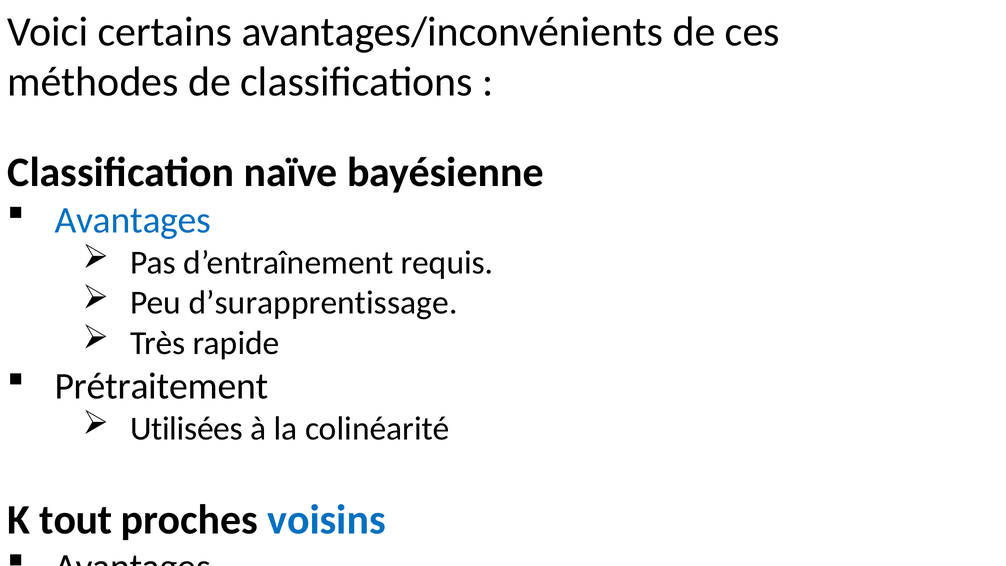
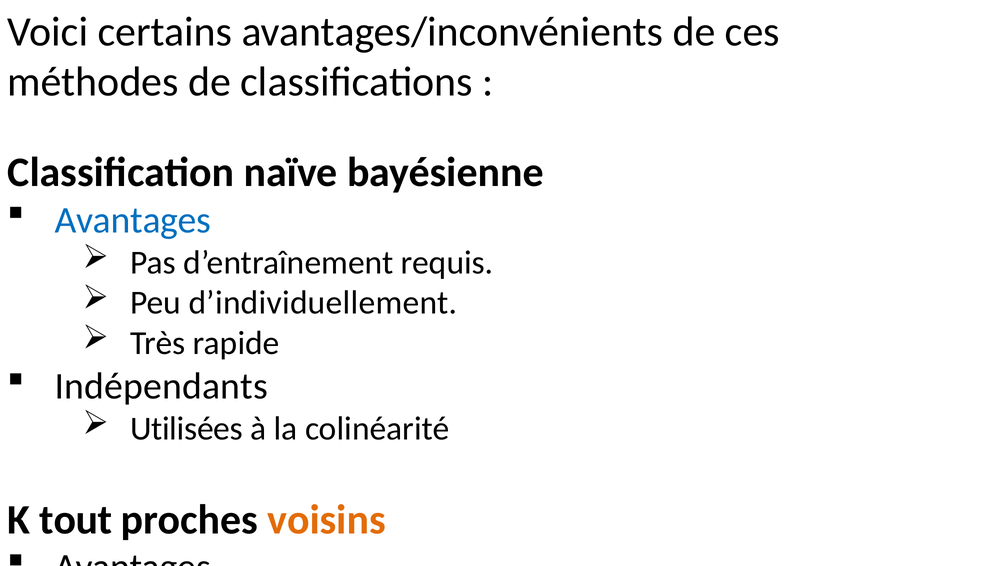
d’surapprentissage: d’surapprentissage -> d’individuellement
Prétraitement: Prétraitement -> Indépendants
voisins colour: blue -> orange
